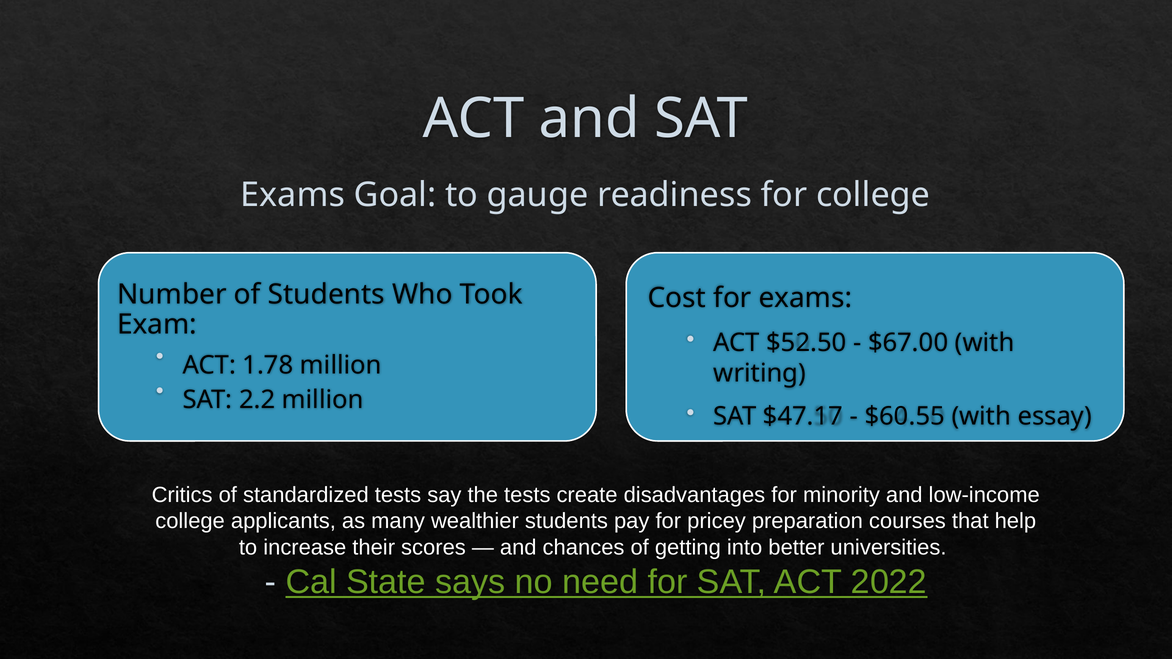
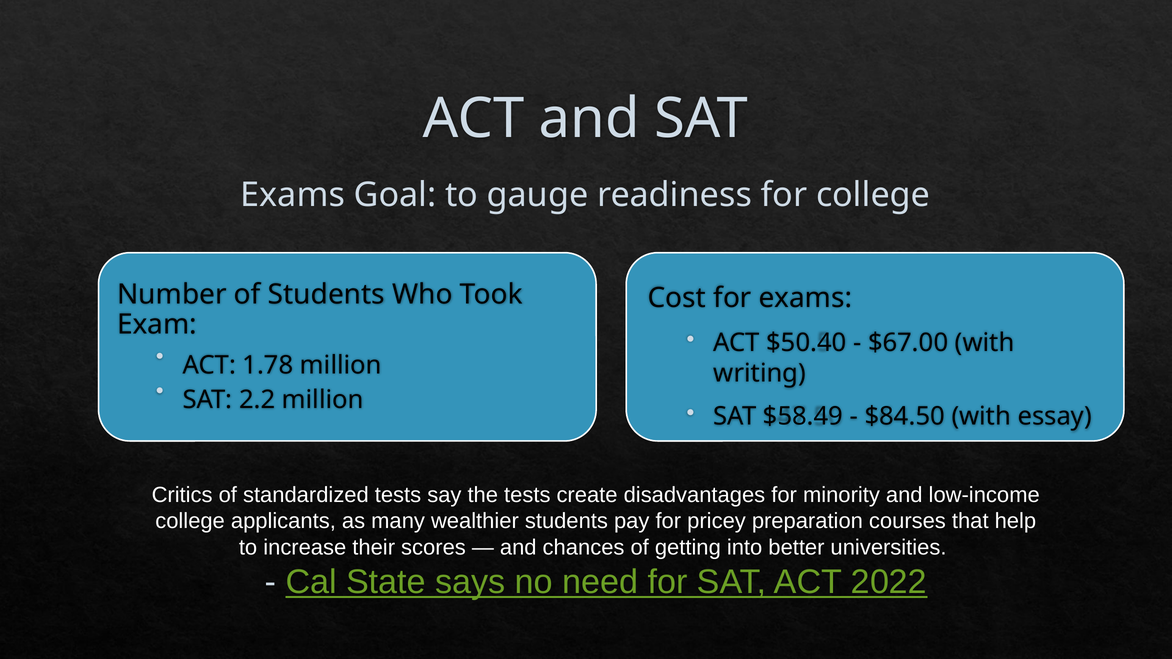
$52.50: $52.50 -> $50.40
$47.17: $47.17 -> $58.49
$60.55: $60.55 -> $84.50
